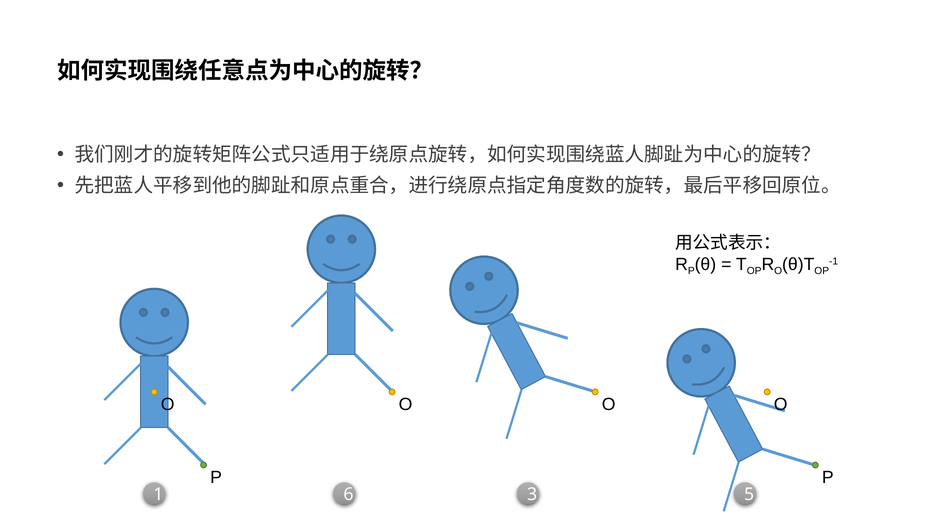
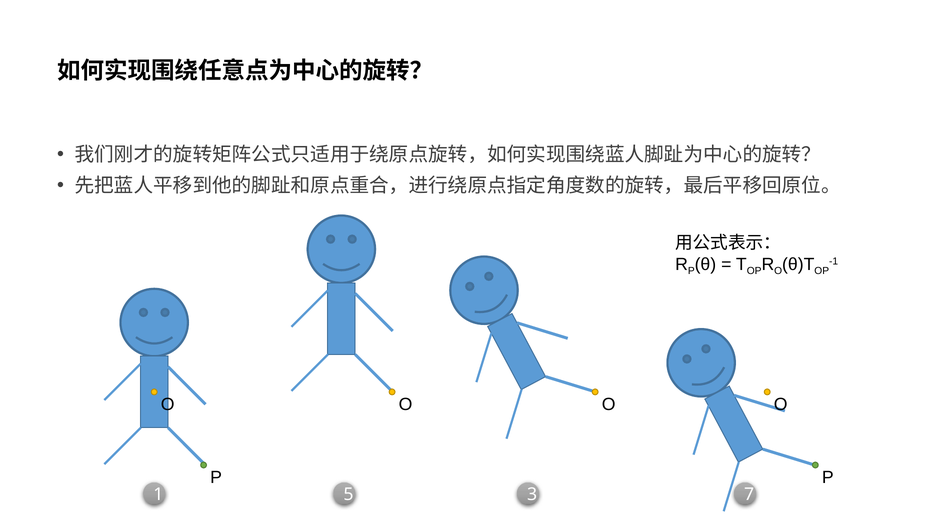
6: 6 -> 5
5: 5 -> 7
